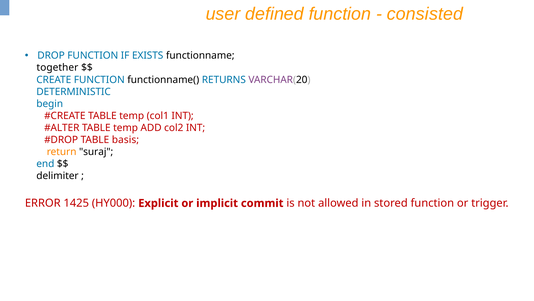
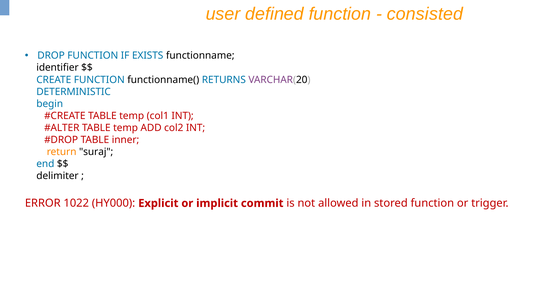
together: together -> identifier
basis: basis -> inner
1425: 1425 -> 1022
